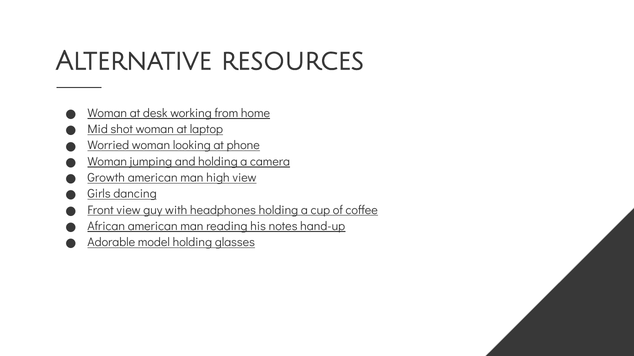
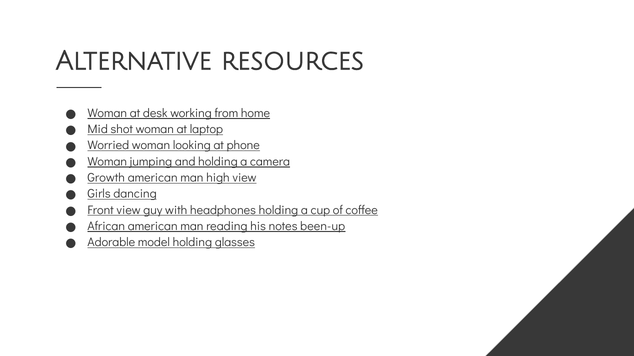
hand-up: hand-up -> been-up
